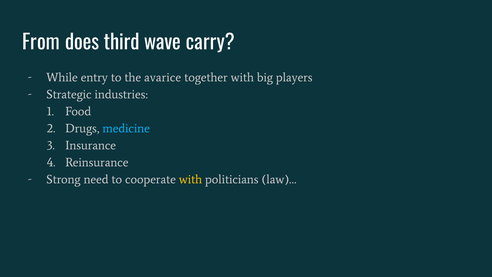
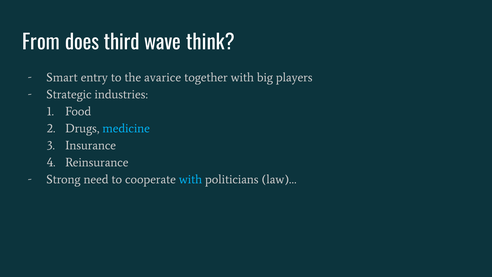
carry: carry -> think
While: While -> Smart
with at (190, 179) colour: yellow -> light blue
